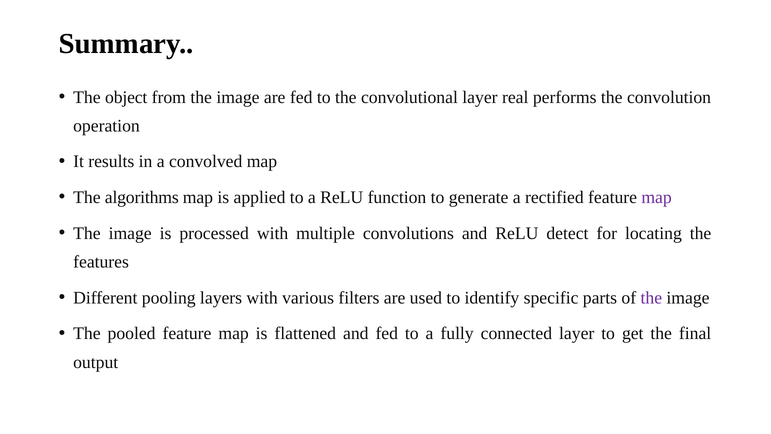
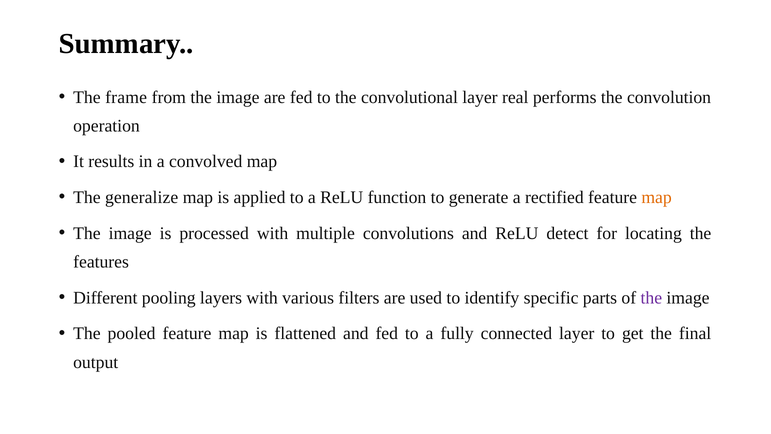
object: object -> frame
algorithms: algorithms -> generalize
map at (657, 197) colour: purple -> orange
